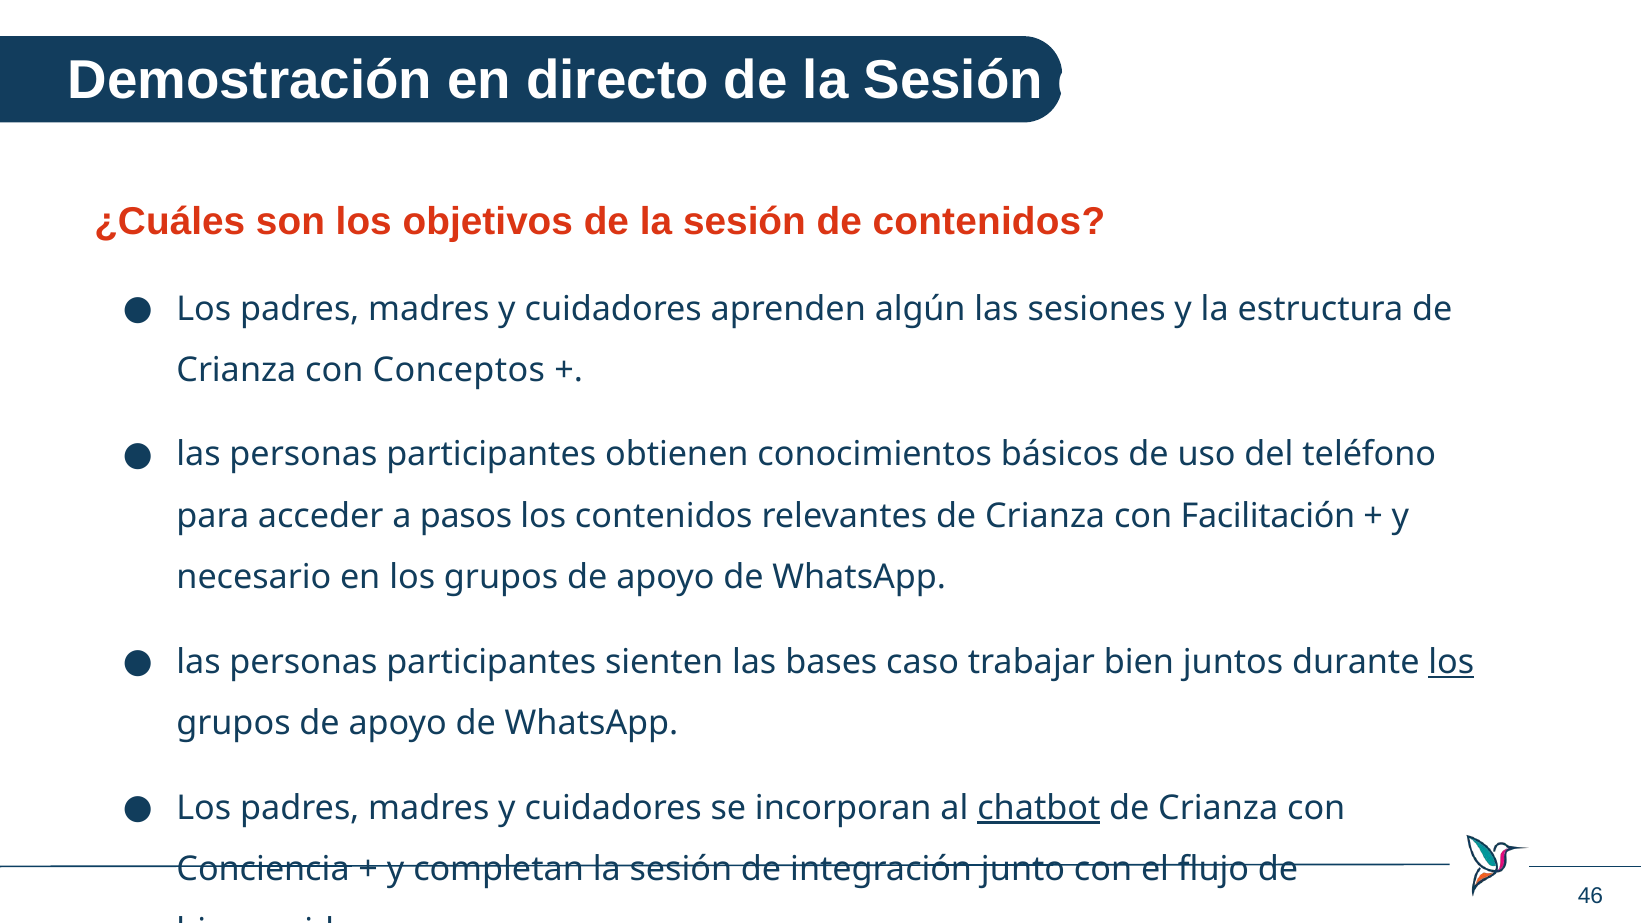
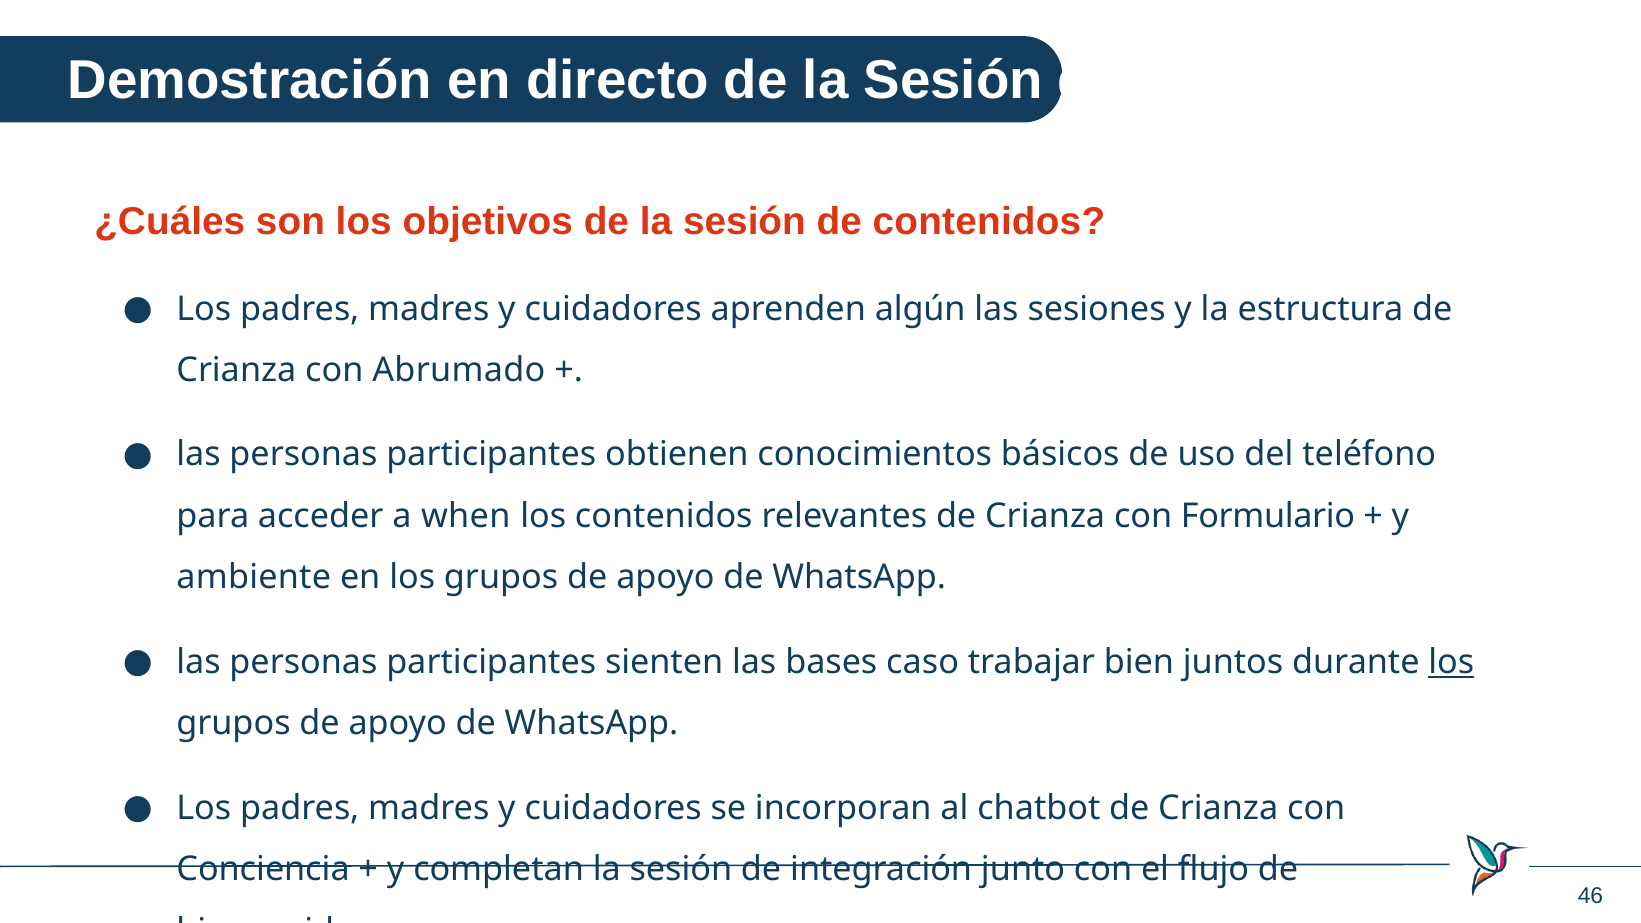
Conceptos: Conceptos -> Abrumado
pasos: pasos -> when
Facilitación: Facilitación -> Formulario
necesario: necesario -> ambiente
chatbot underline: present -> none
